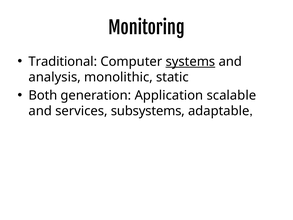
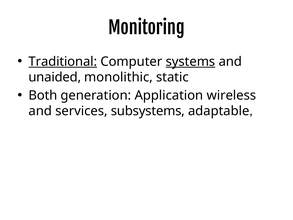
Traditional underline: none -> present
analysis: analysis -> unaided
scalable: scalable -> wireless
